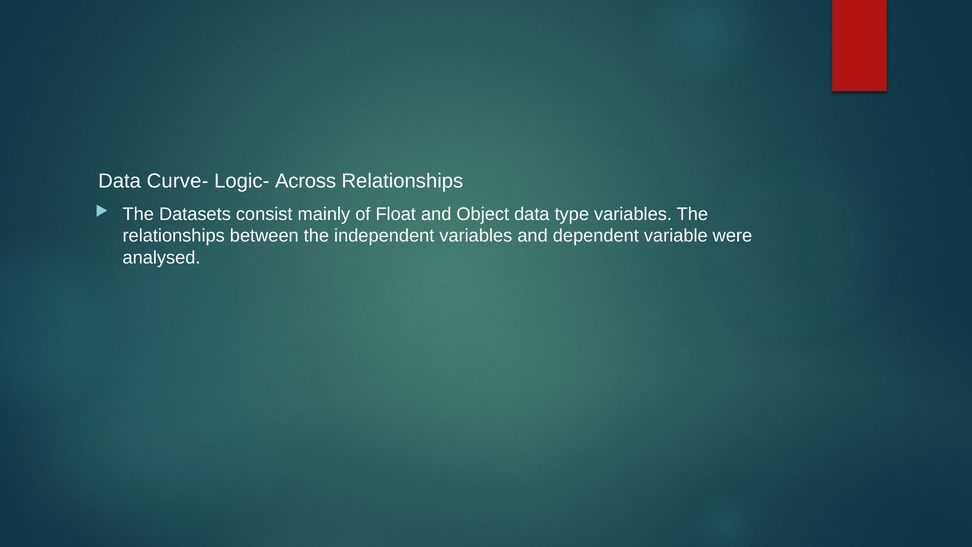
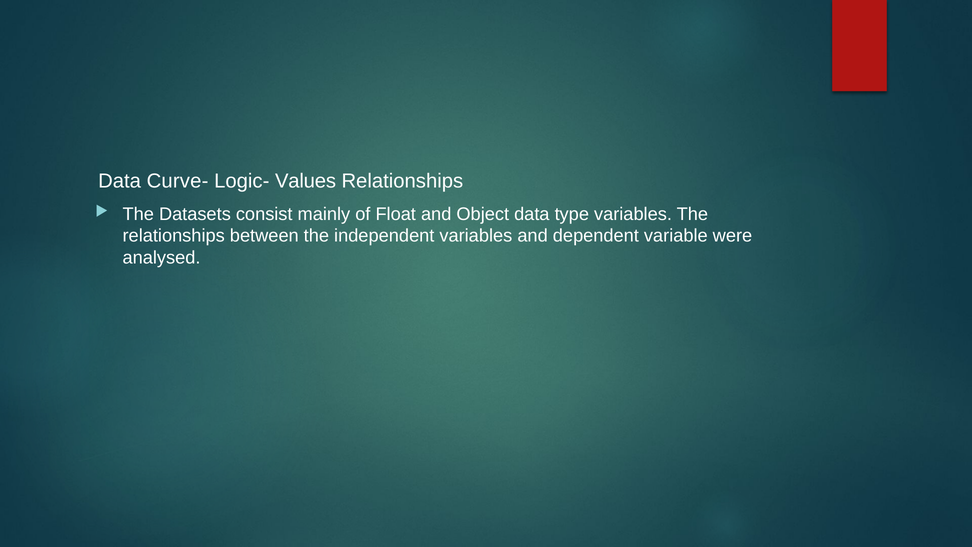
Across: Across -> Values
